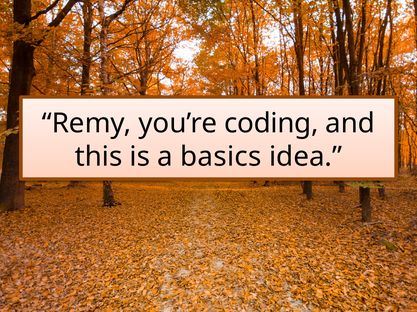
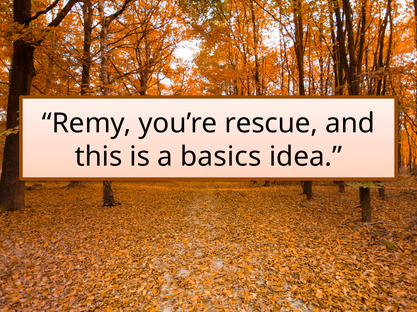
coding: coding -> rescue
